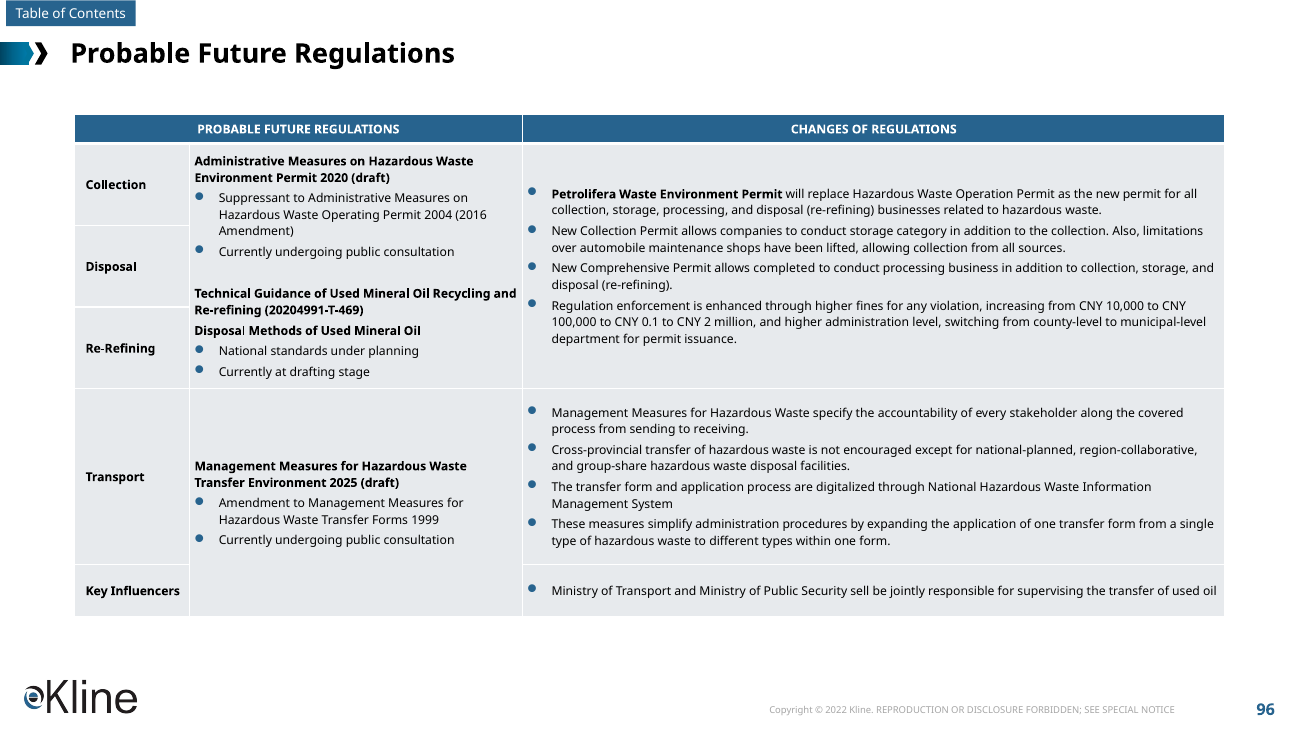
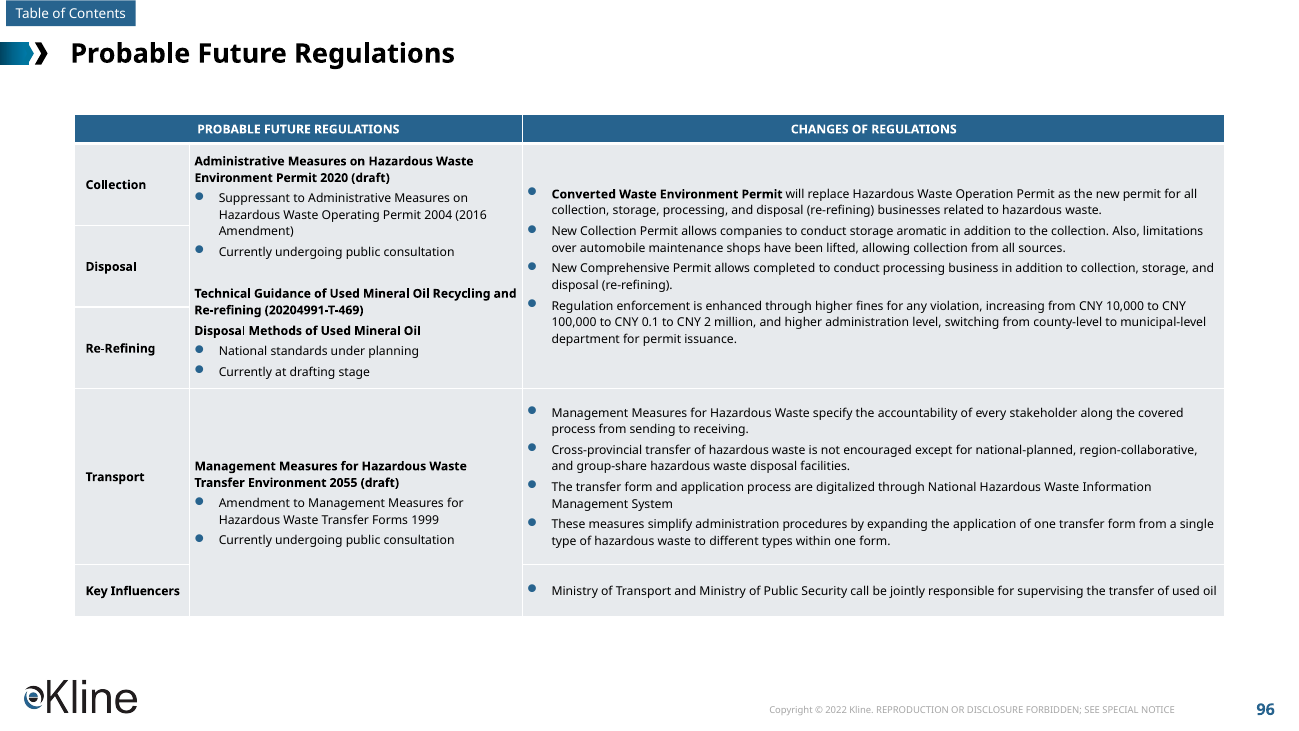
Petrolifera: Petrolifera -> Converted
category: category -> aromatic
2025: 2025 -> 2055
sell: sell -> call
